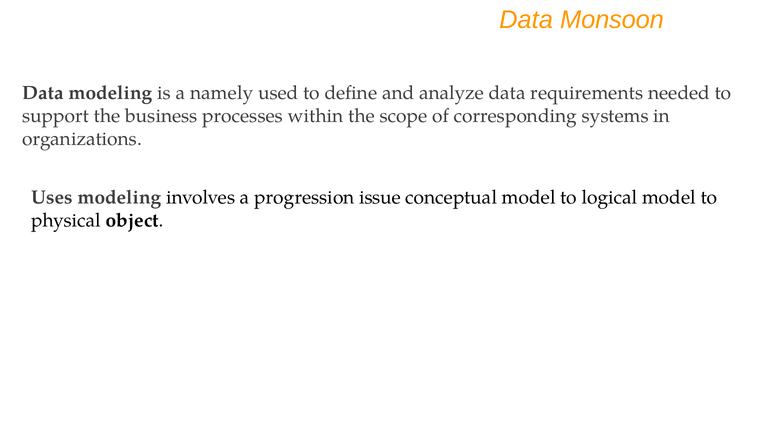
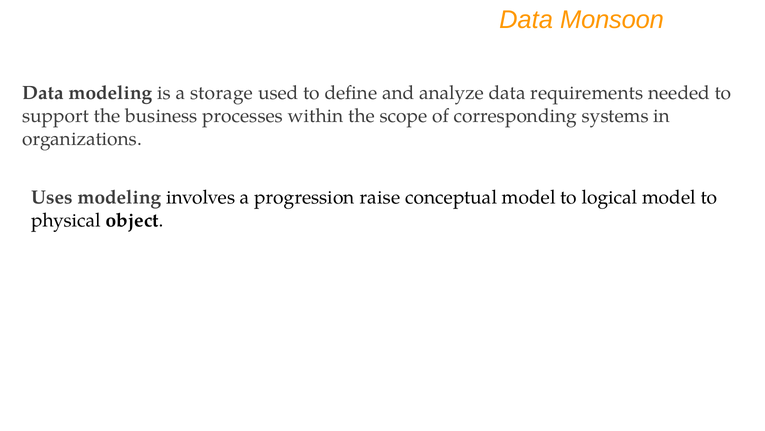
namely: namely -> storage
issue: issue -> raise
